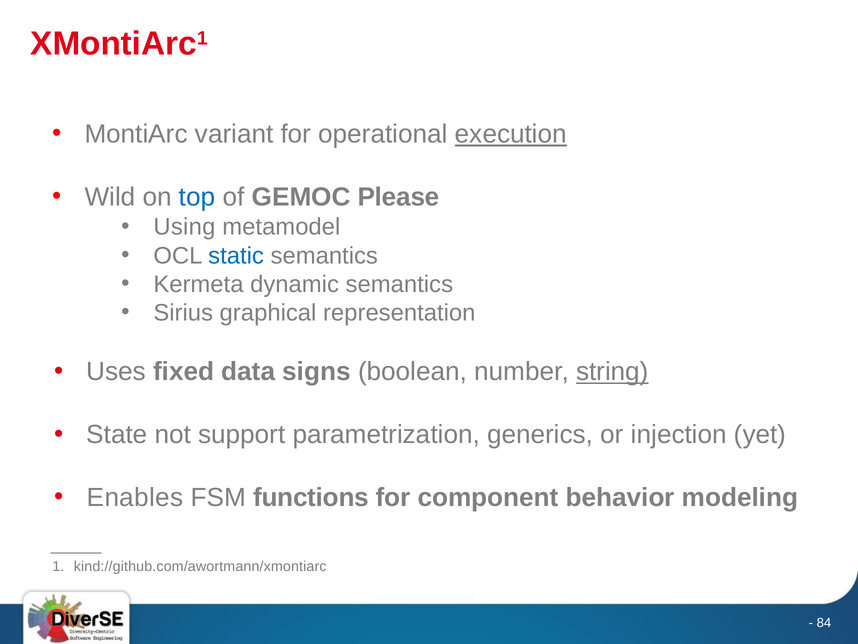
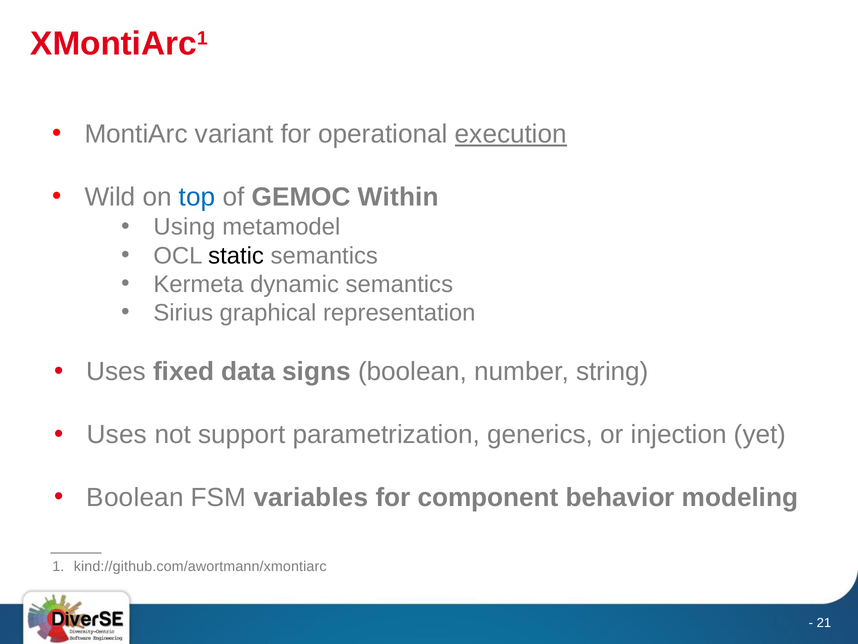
Please: Please -> Within
static colour: blue -> black
string underline: present -> none
State at (117, 434): State -> Uses
Enables at (135, 497): Enables -> Boolean
functions: functions -> variables
84: 84 -> 21
